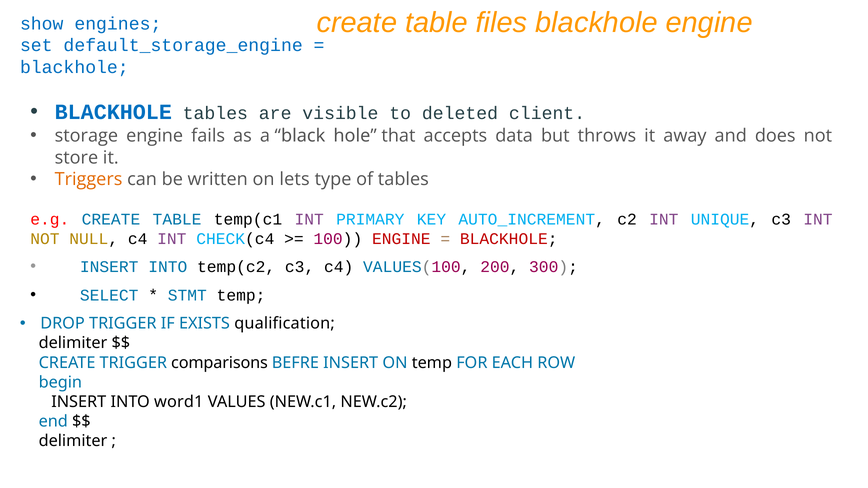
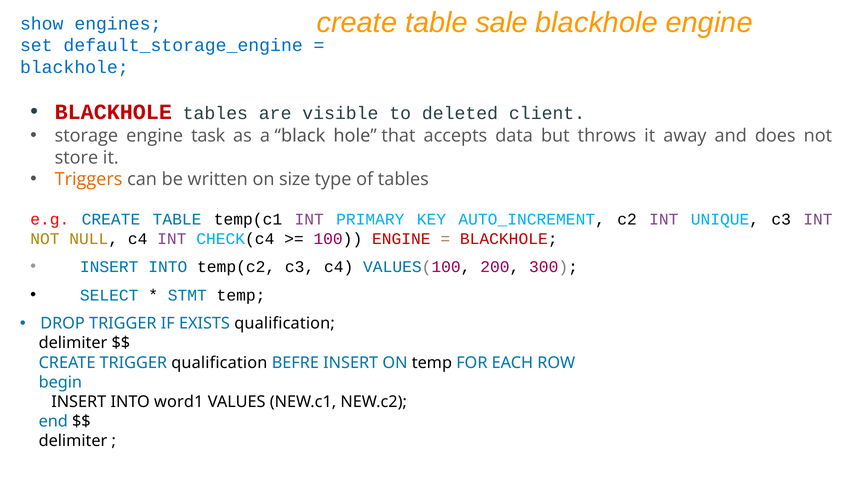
files: files -> sale
BLACKHOLE at (113, 112) colour: blue -> red
fails: fails -> task
lets: lets -> size
TRIGGER comparisons: comparisons -> qualification
